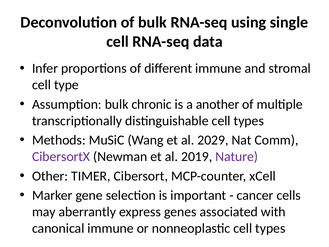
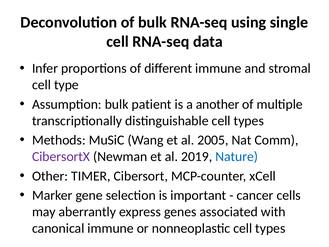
chronic: chronic -> patient
2029: 2029 -> 2005
Nature colour: purple -> blue
